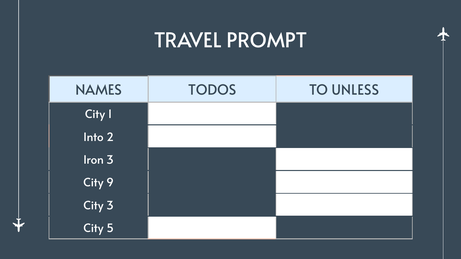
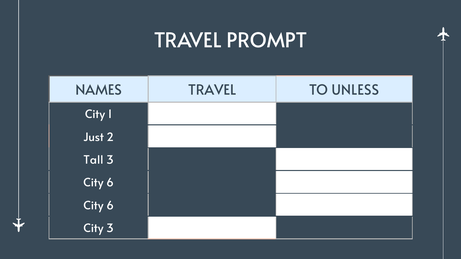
NAMES TODOS: TODOS -> TRAVEL
Into: Into -> Just
Iron: Iron -> Tall
9 at (110, 183): 9 -> 6
3 at (110, 206): 3 -> 6
City 5: 5 -> 3
